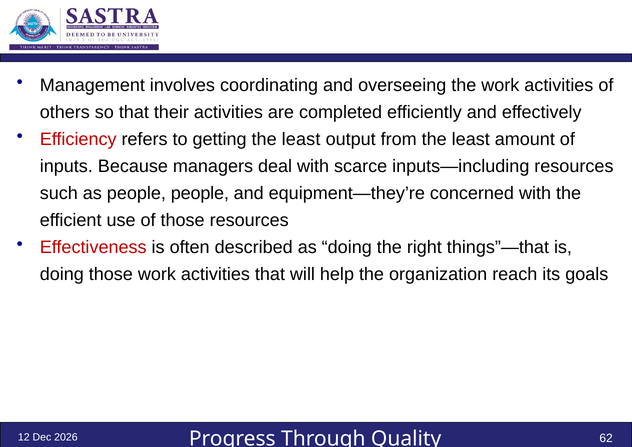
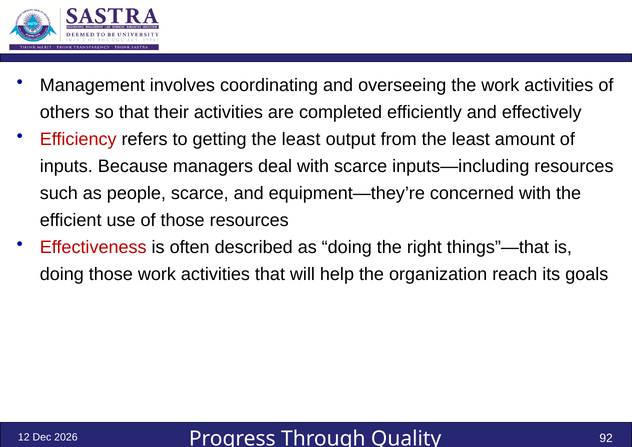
people people: people -> scarce
62: 62 -> 92
